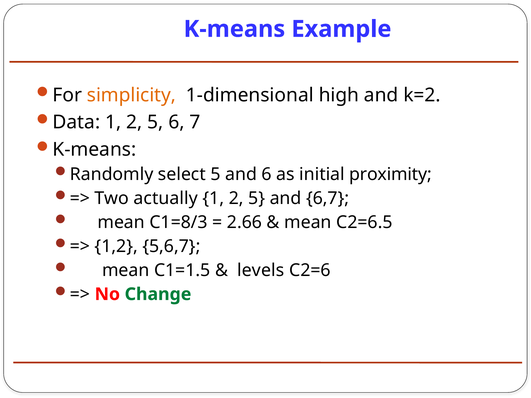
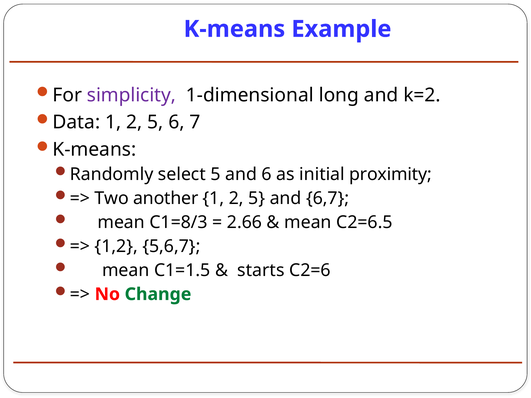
simplicity colour: orange -> purple
high: high -> long
actually: actually -> another
levels: levels -> starts
